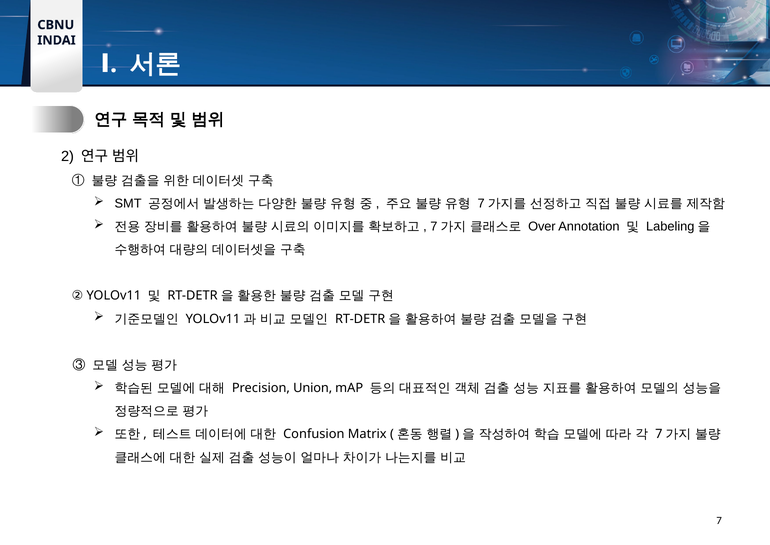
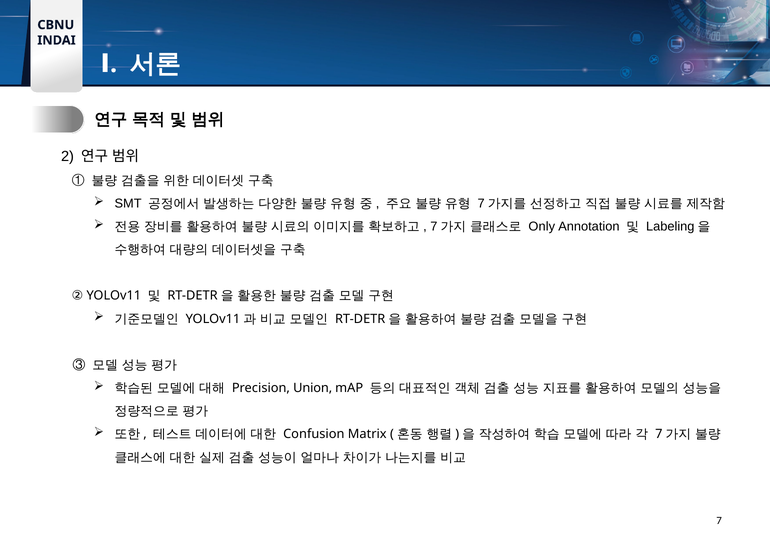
Over: Over -> Only
